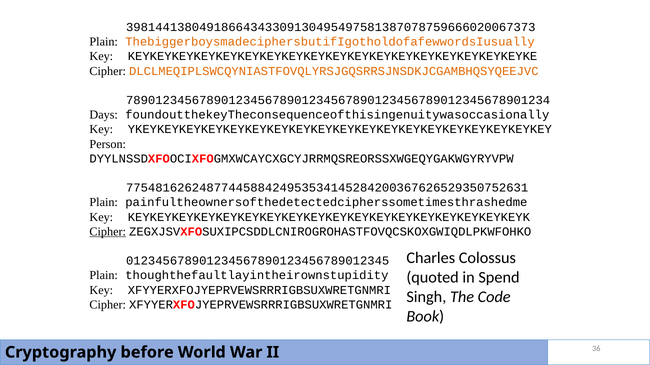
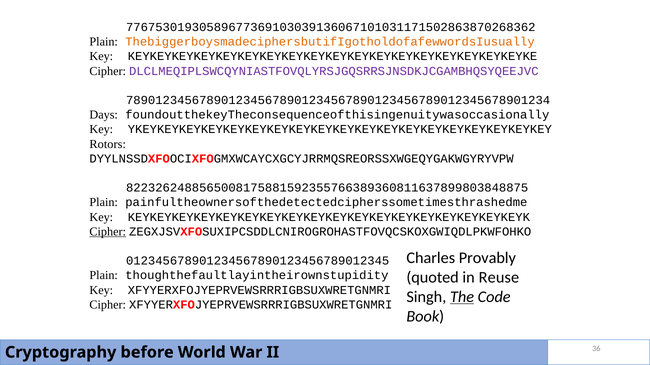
39814413804918664343309130495497581387078759666020067373: 39814413804918664343309130495497581387078759666020067373 -> 77675301930589677369103039136067101031171502863870268362
DLCLMEQIPLSWCQYNIASTFOVQLYRSJGQSRRSJNSDKJCGAMBHQSYQEEJVC colour: orange -> purple
Person: Person -> Rotors
7754816262487744588424953534145284200367626529350752631: 7754816262487744588424953534145284200367626529350752631 -> 8223262488565008175881592355766389360811637899803848875
Colossus: Colossus -> Provably
Spend: Spend -> Reuse
The underline: none -> present
